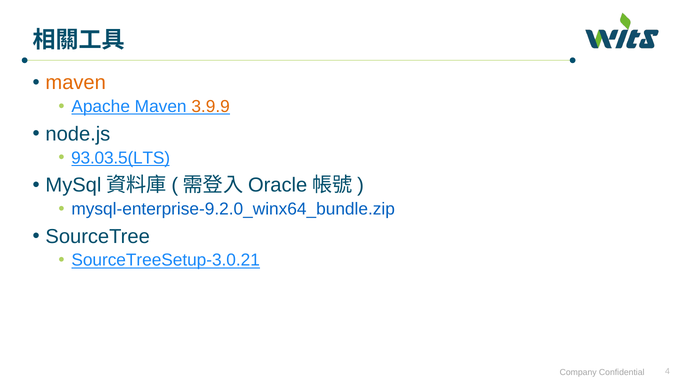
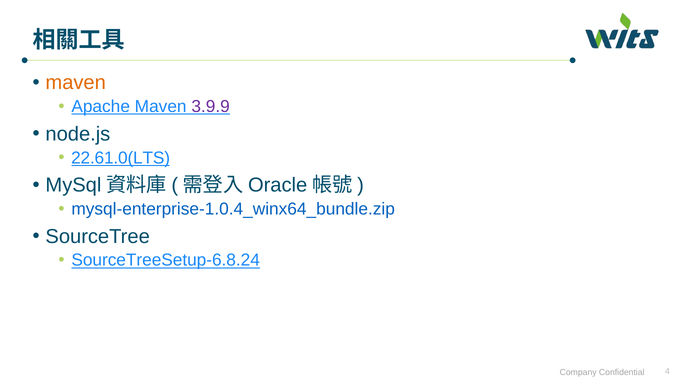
3.9.9 colour: orange -> purple
93.03.5(LTS: 93.03.5(LTS -> 22.61.0(LTS
mysql-enterprise-9.2.0_winx64_bundle.zip: mysql-enterprise-9.2.0_winx64_bundle.zip -> mysql-enterprise-1.0.4_winx64_bundle.zip
SourceTreeSetup-3.0.21: SourceTreeSetup-3.0.21 -> SourceTreeSetup-6.8.24
